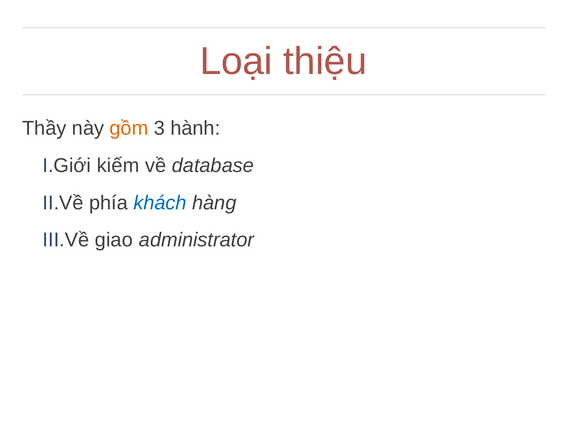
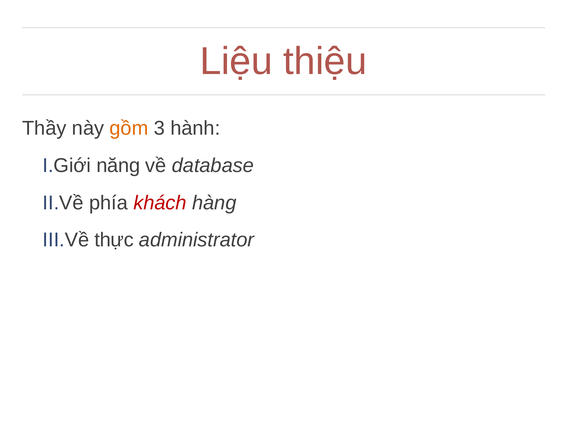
Loại: Loại -> Liệu
kiếm: kiếm -> năng
khách colour: blue -> red
giao: giao -> thực
